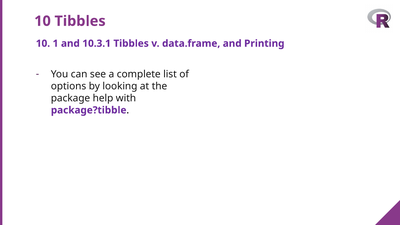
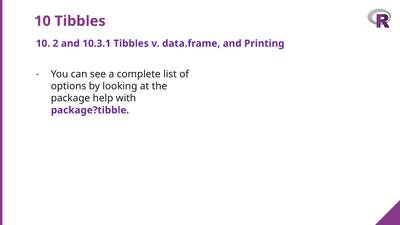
1: 1 -> 2
